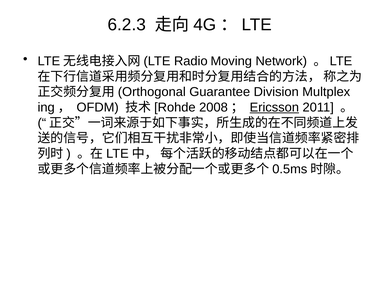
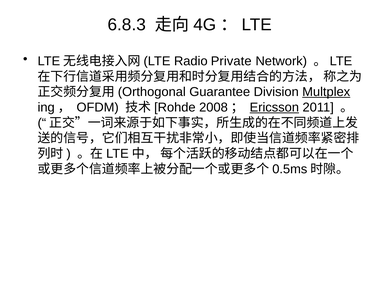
6.2.3: 6.2.3 -> 6.8.3
Moving: Moving -> Private
Multplex underline: none -> present
